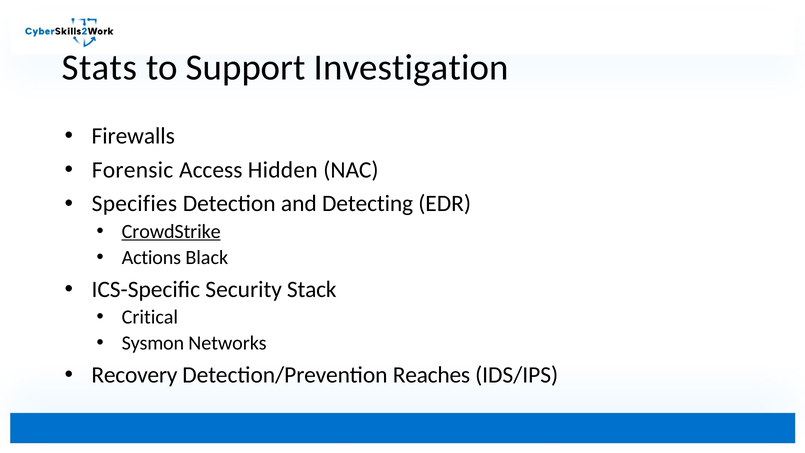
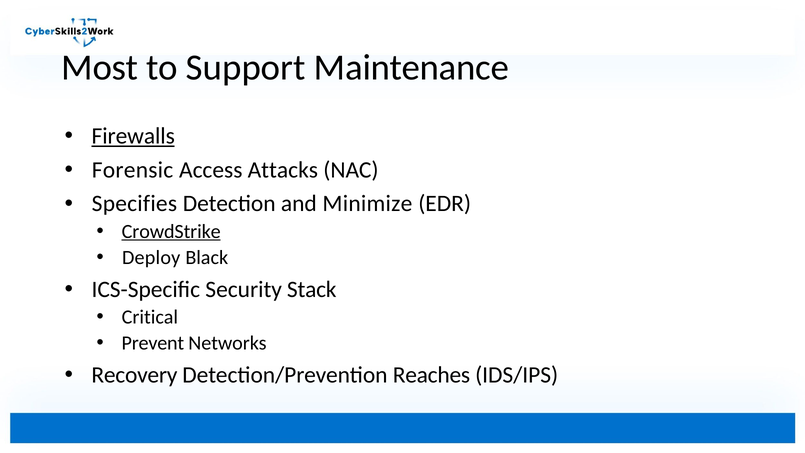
Stats: Stats -> Most
Investigation: Investigation -> Maintenance
Firewalls underline: none -> present
Hidden: Hidden -> Attacks
Detecting: Detecting -> Minimize
Actions: Actions -> Deploy
Sysmon: Sysmon -> Prevent
